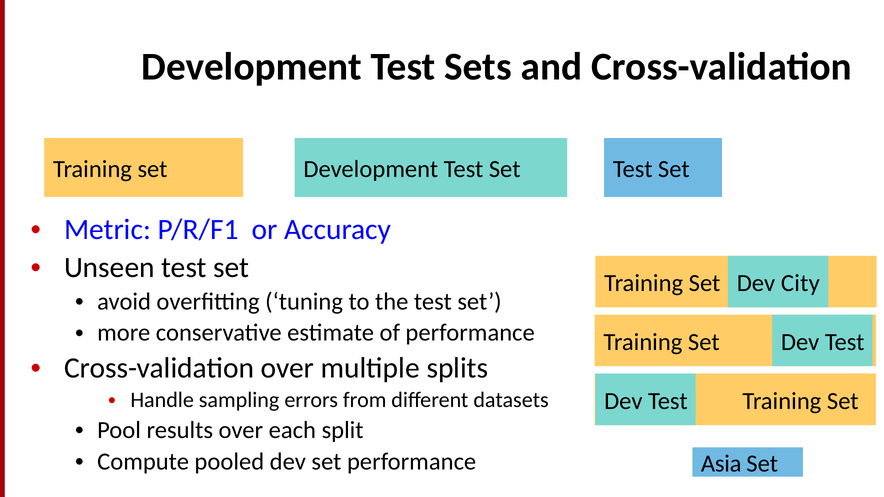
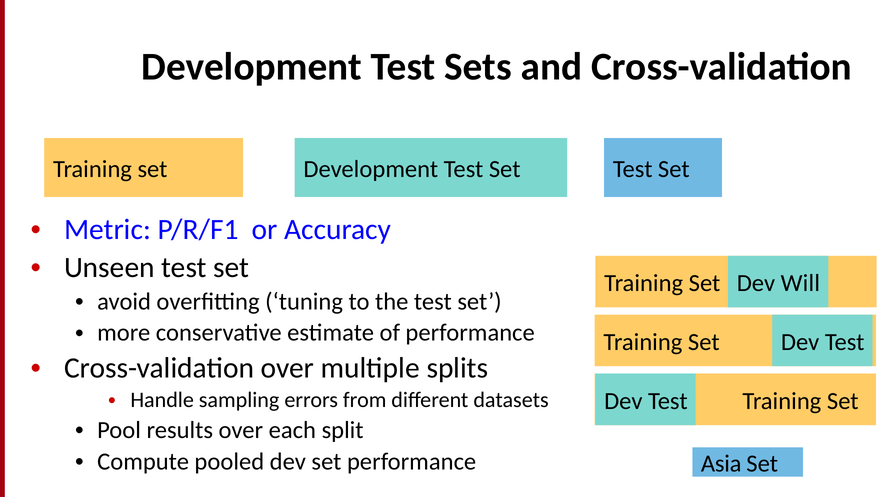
City: City -> Will
